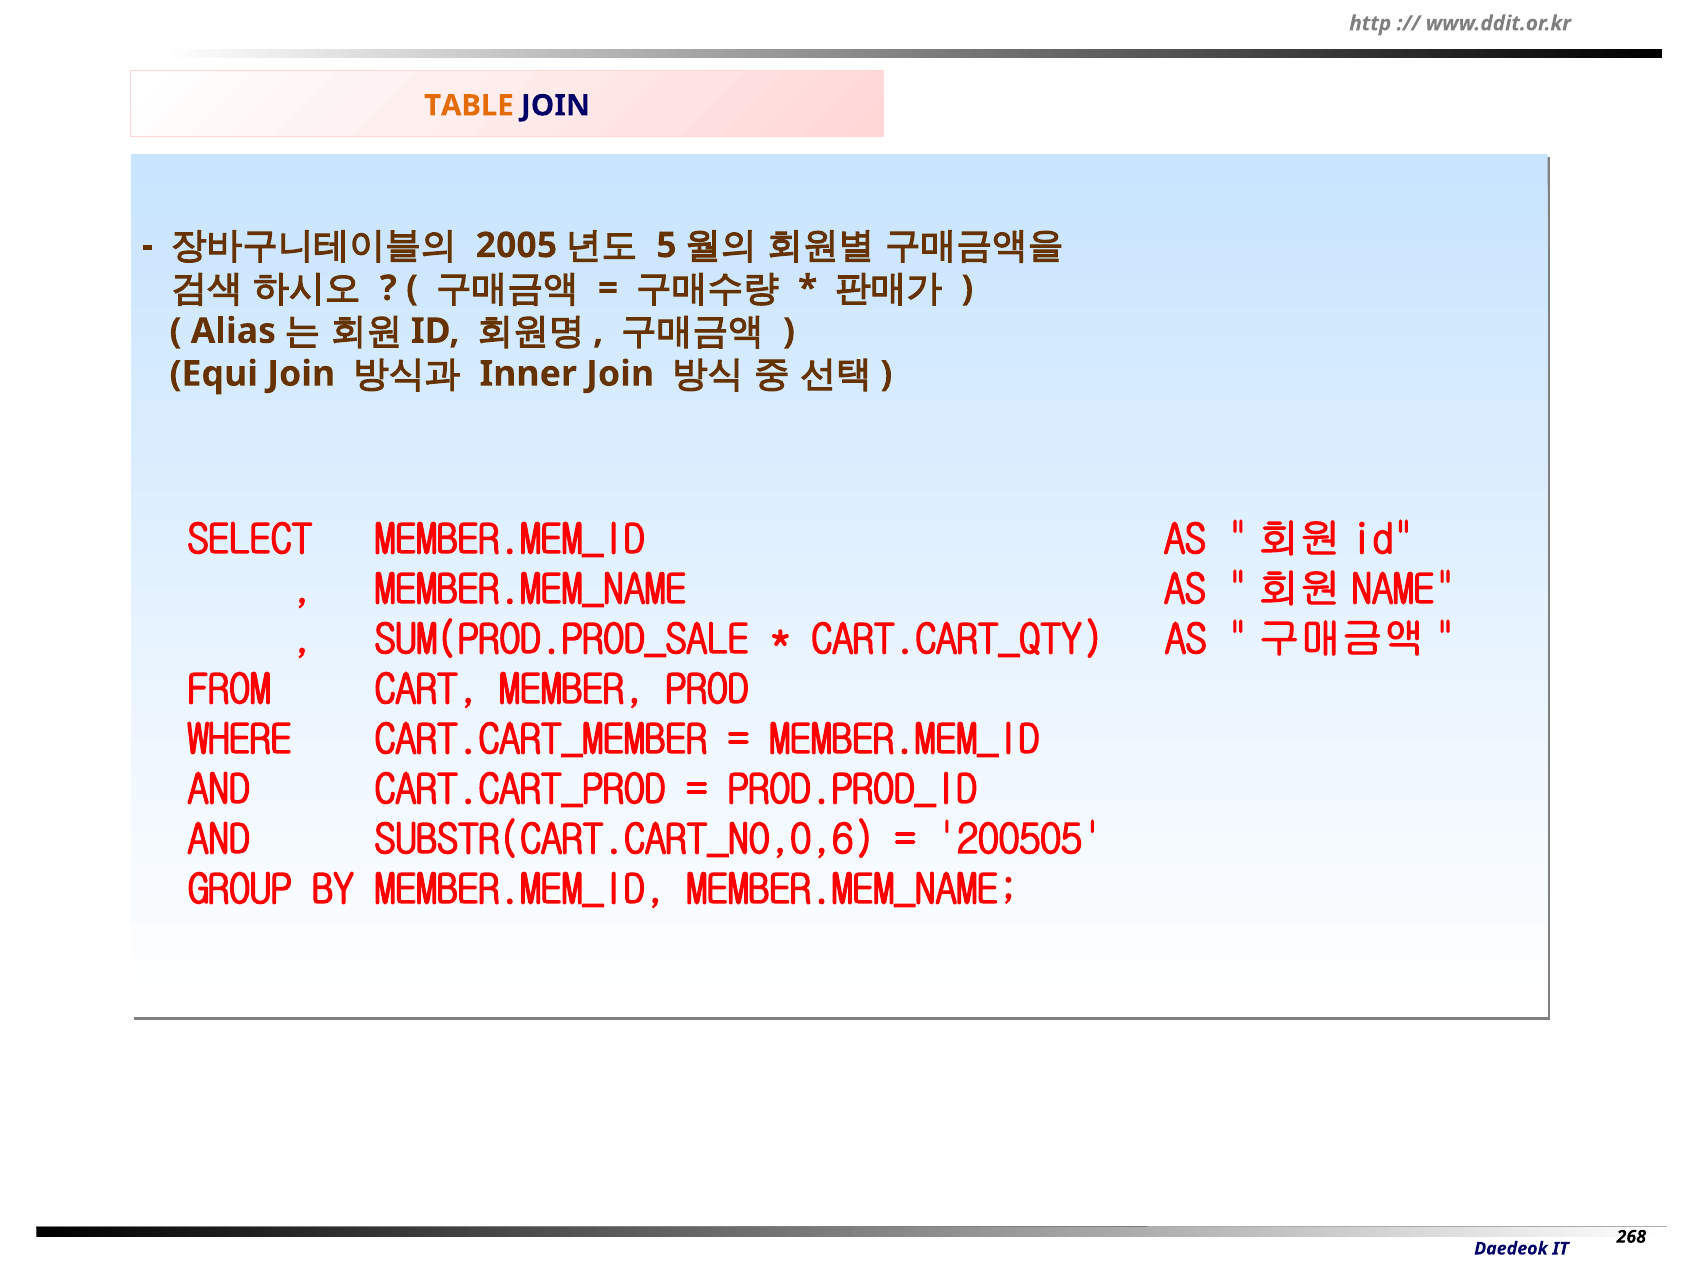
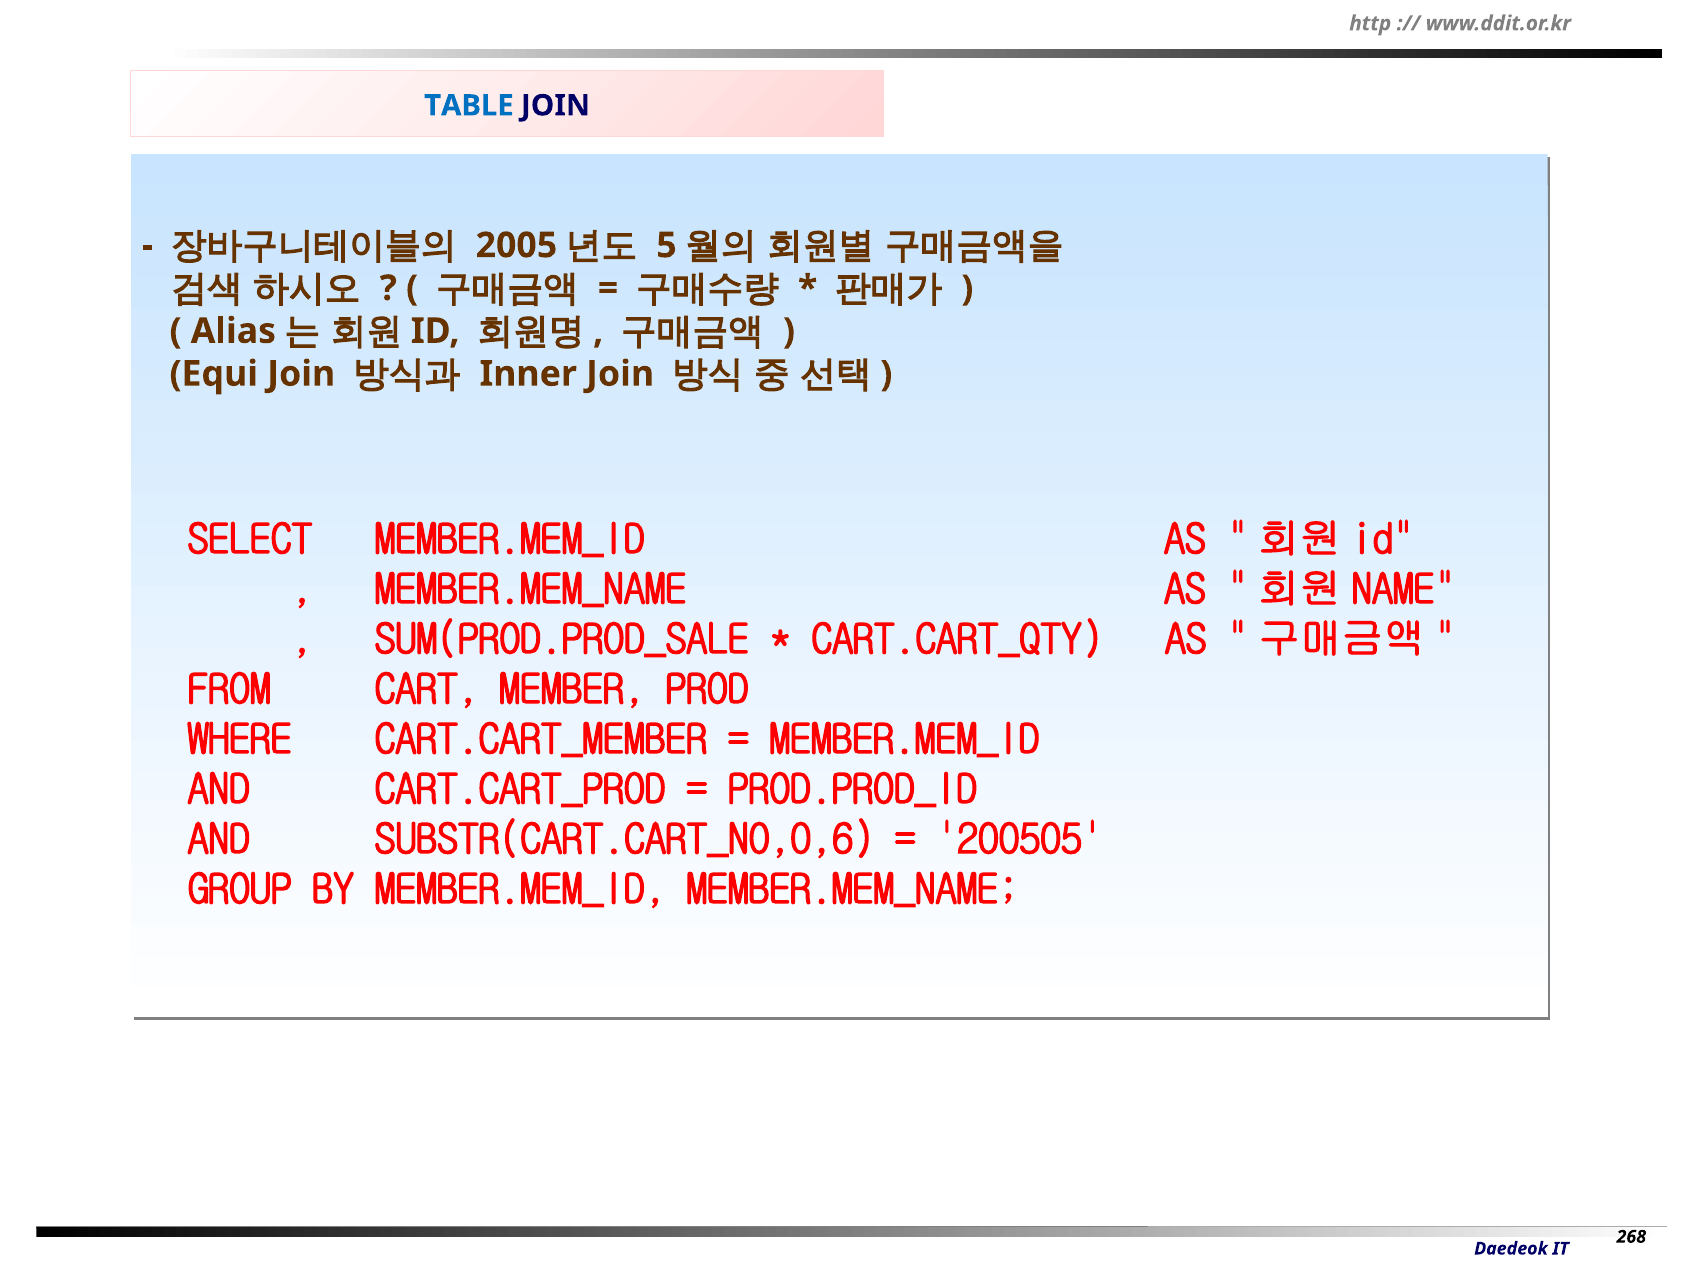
TABLE colour: orange -> blue
